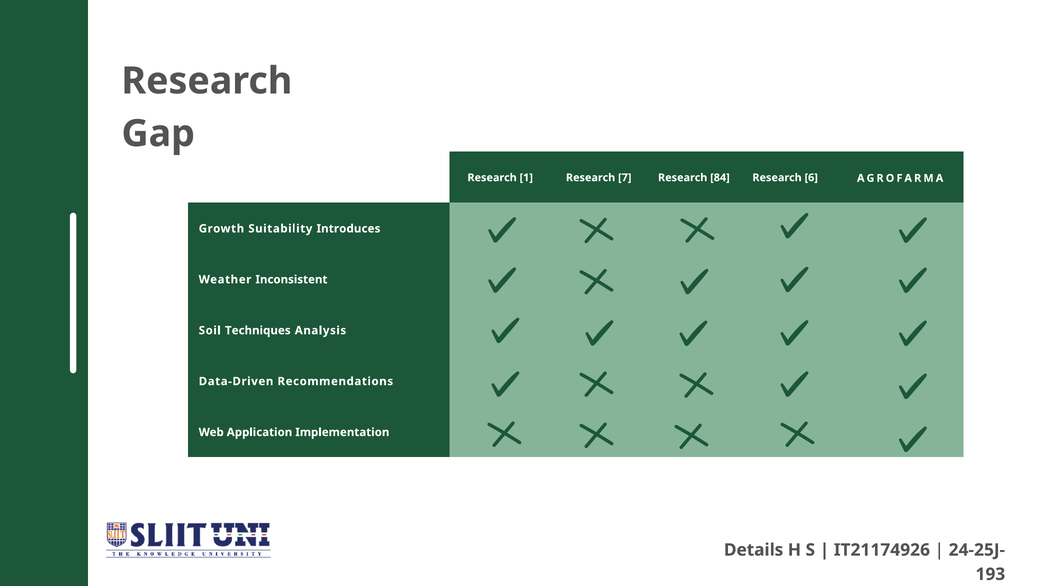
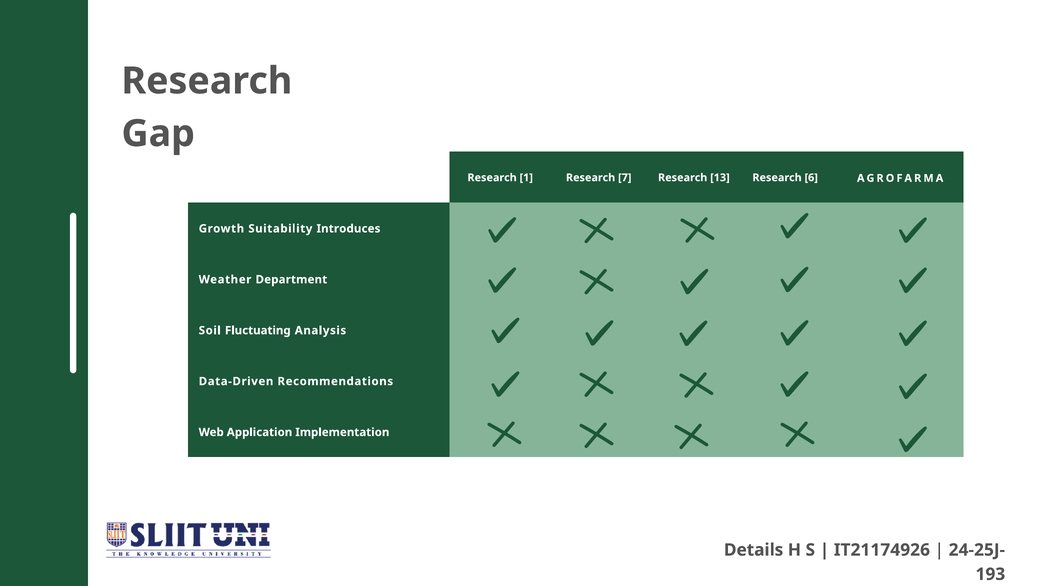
84: 84 -> 13
Inconsistent: Inconsistent -> Department
Techniques: Techniques -> Fluctuating
